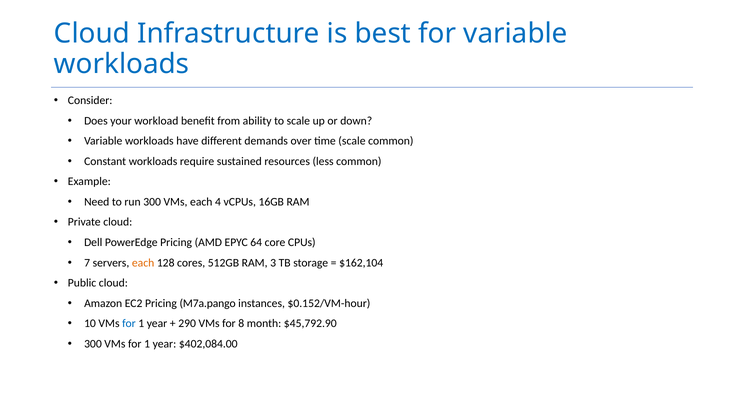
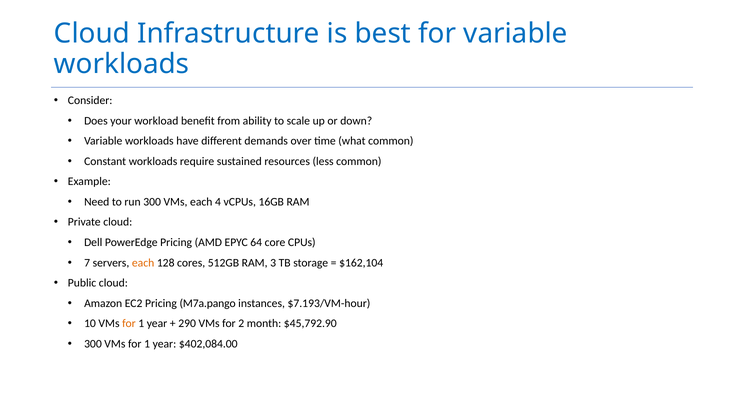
time scale: scale -> what
$0.152/VM-hour: $0.152/VM-hour -> $7.193/VM-hour
for at (129, 324) colour: blue -> orange
8: 8 -> 2
